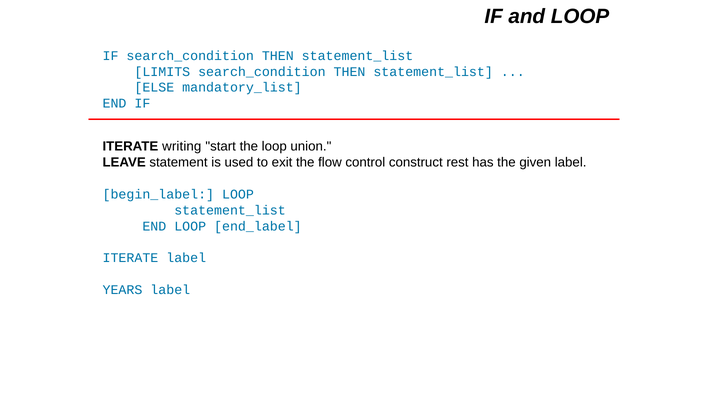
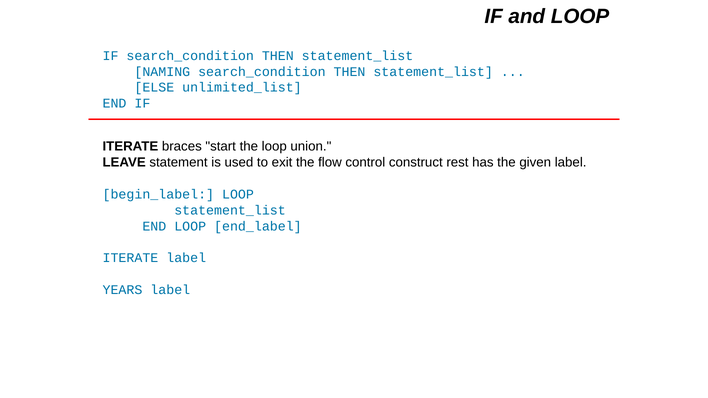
LIMITS: LIMITS -> NAMING
mandatory_list: mandatory_list -> unlimited_list
writing: writing -> braces
